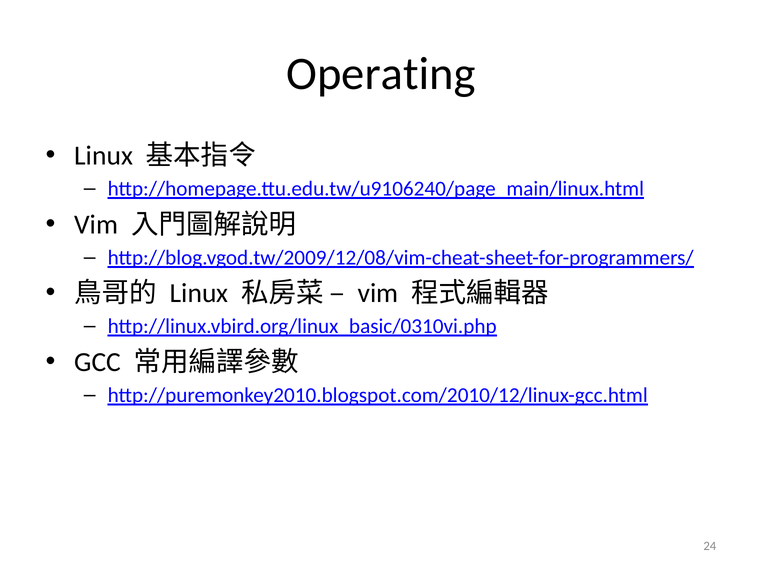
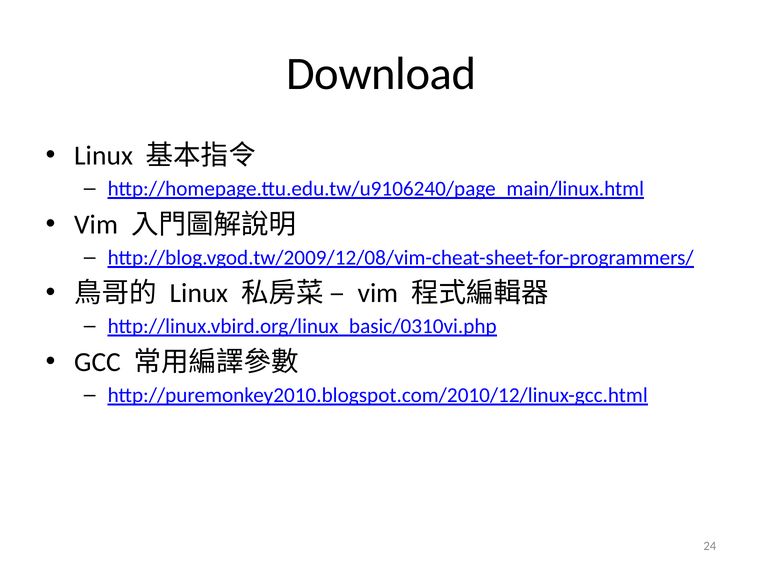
Operating: Operating -> Download
